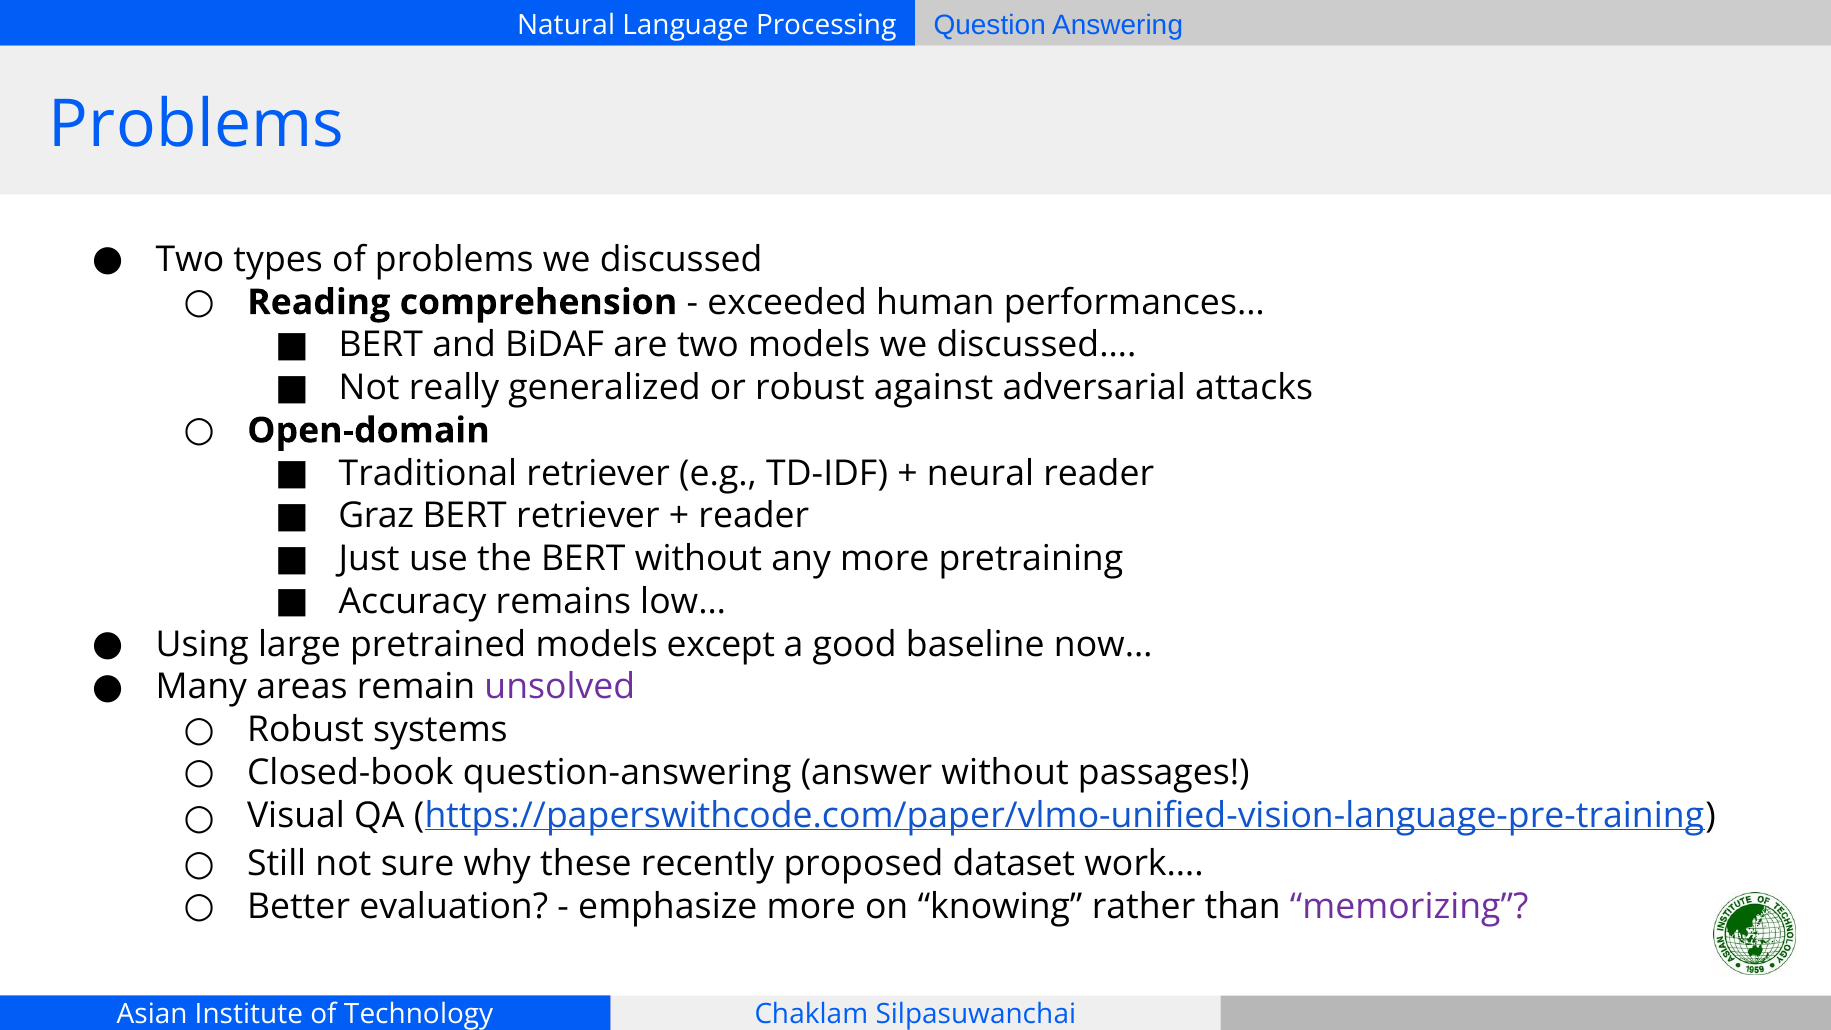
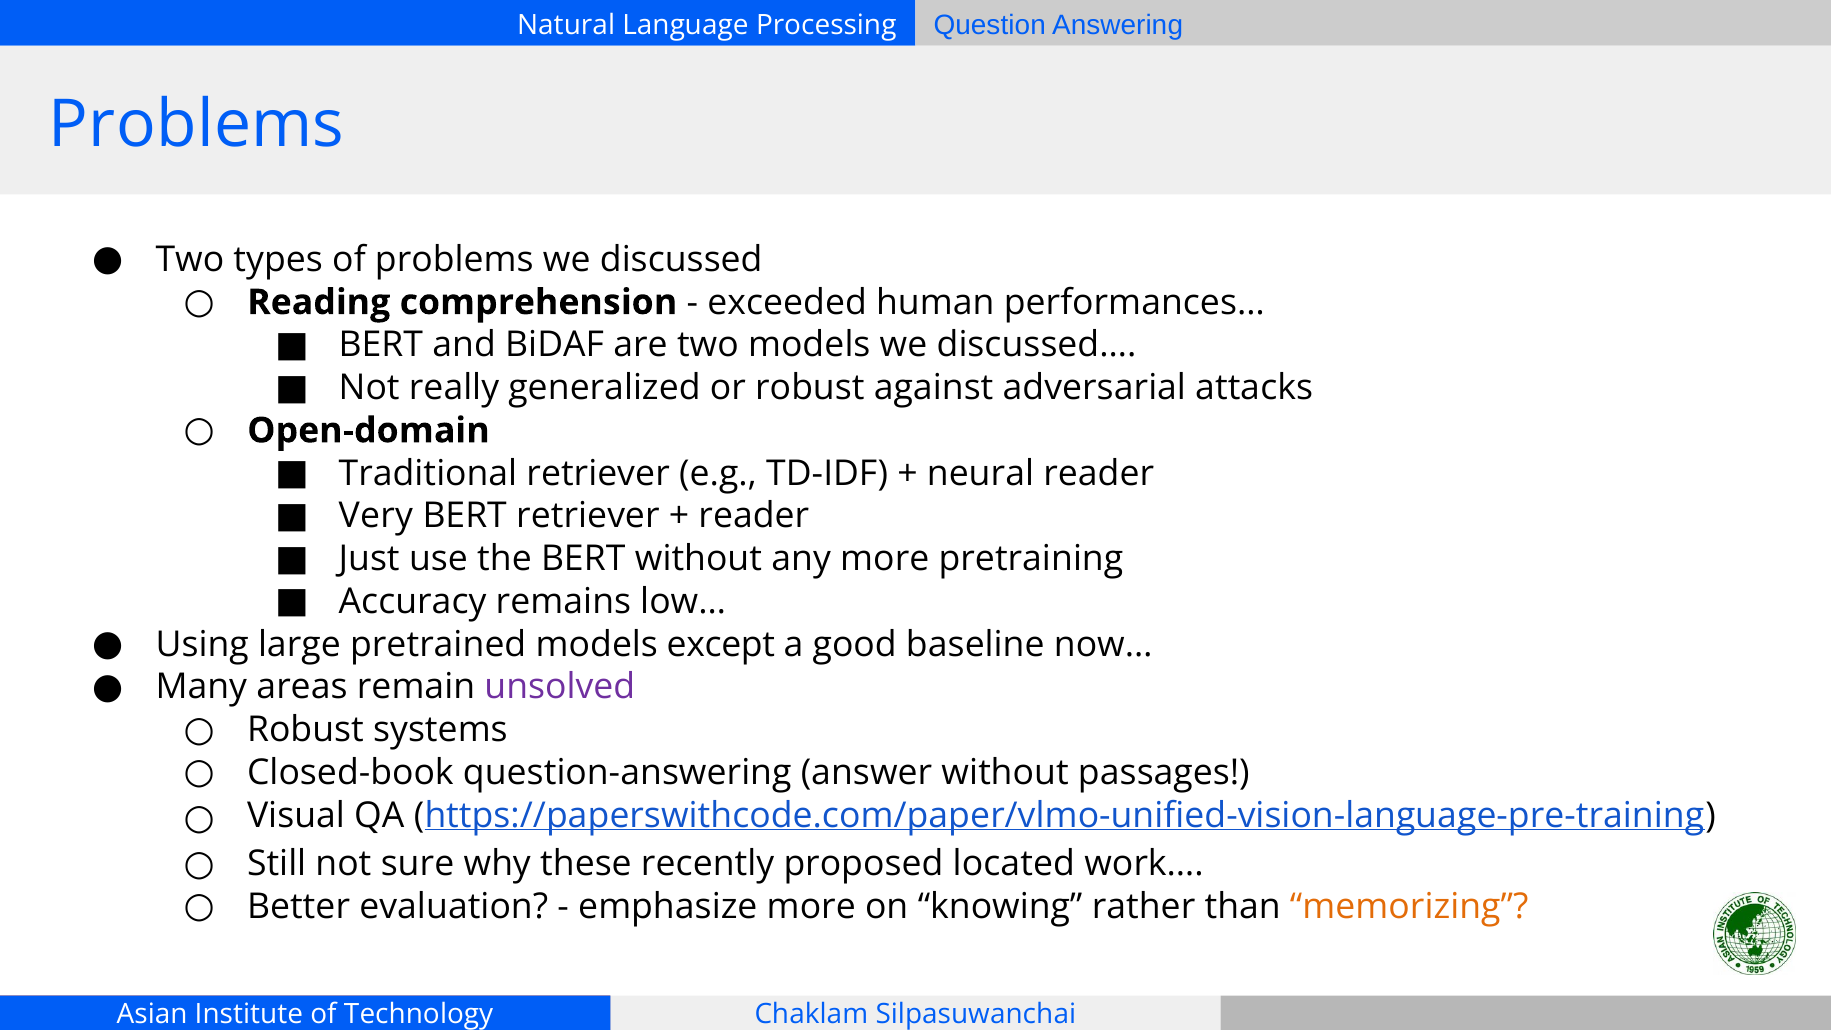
Graz: Graz -> Very
dataset: dataset -> located
memorizing colour: purple -> orange
